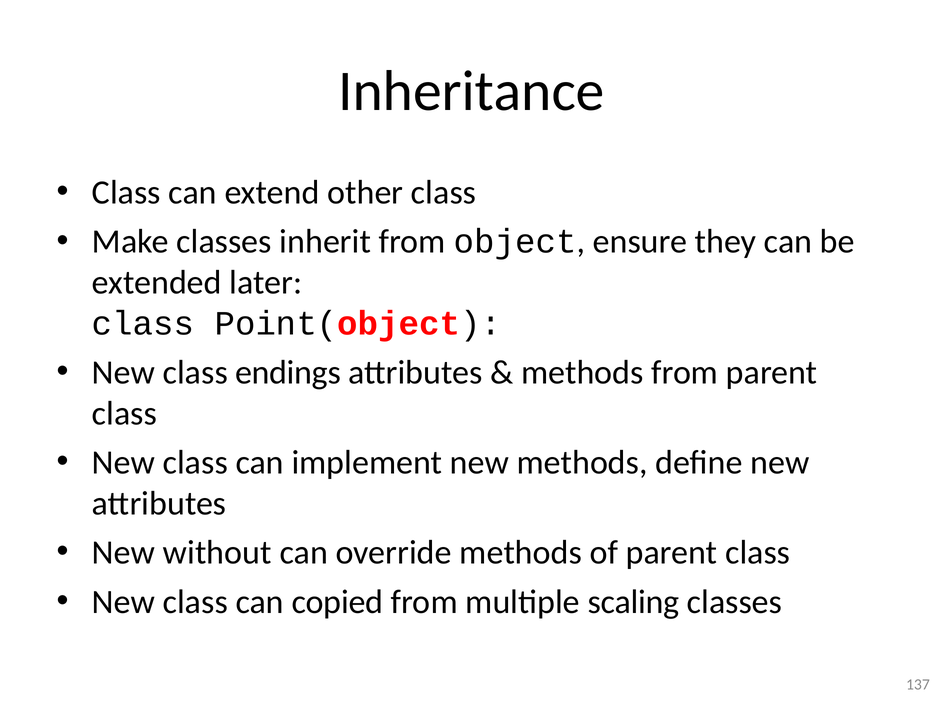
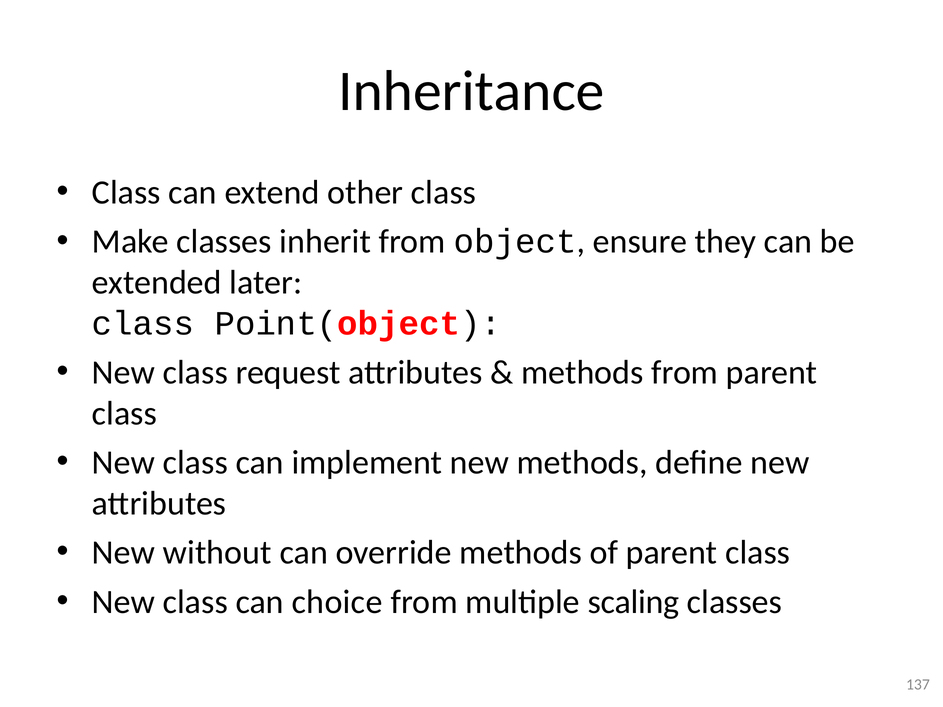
endings: endings -> request
copied: copied -> choice
